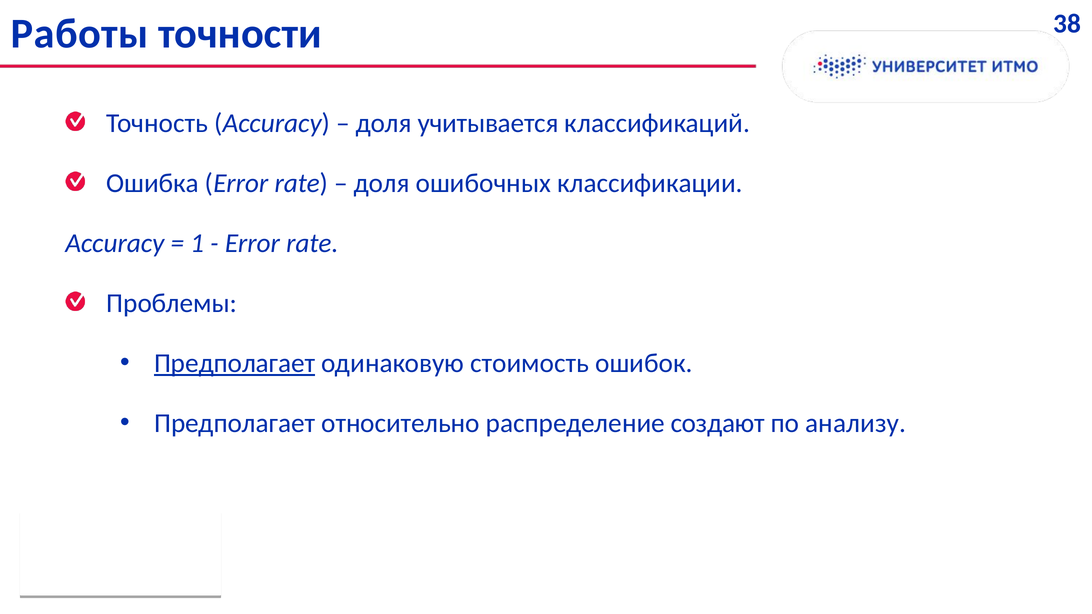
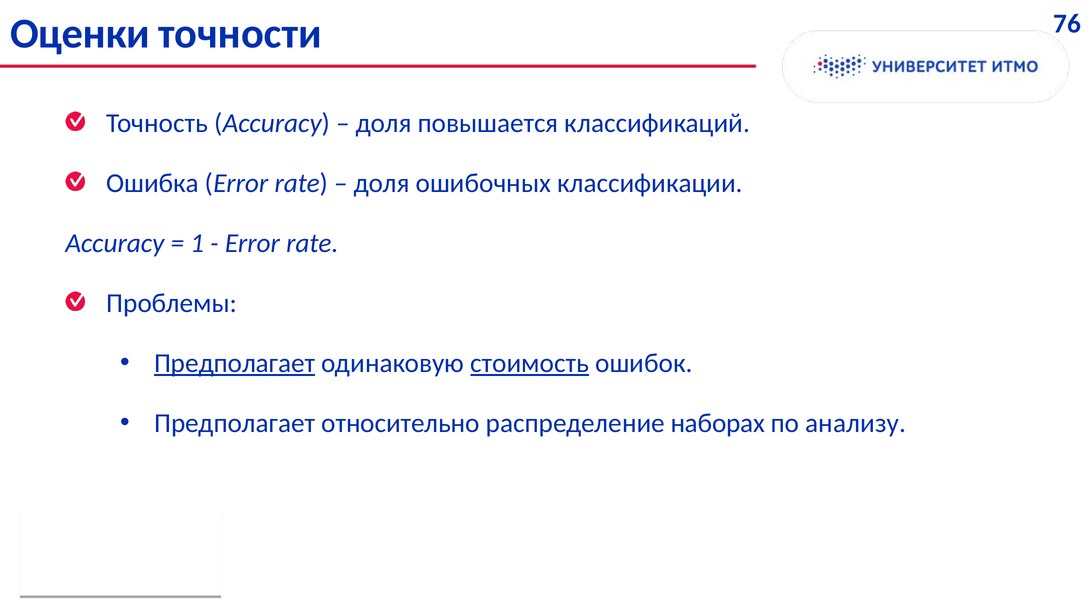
Работы: Работы -> Оценки
38: 38 -> 76
учитывается: учитывается -> повышается
стоимость underline: none -> present
создают: создают -> наборах
